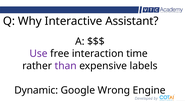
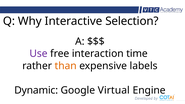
Assistant: Assistant -> Selection
than colour: purple -> orange
Wrong: Wrong -> Virtual
